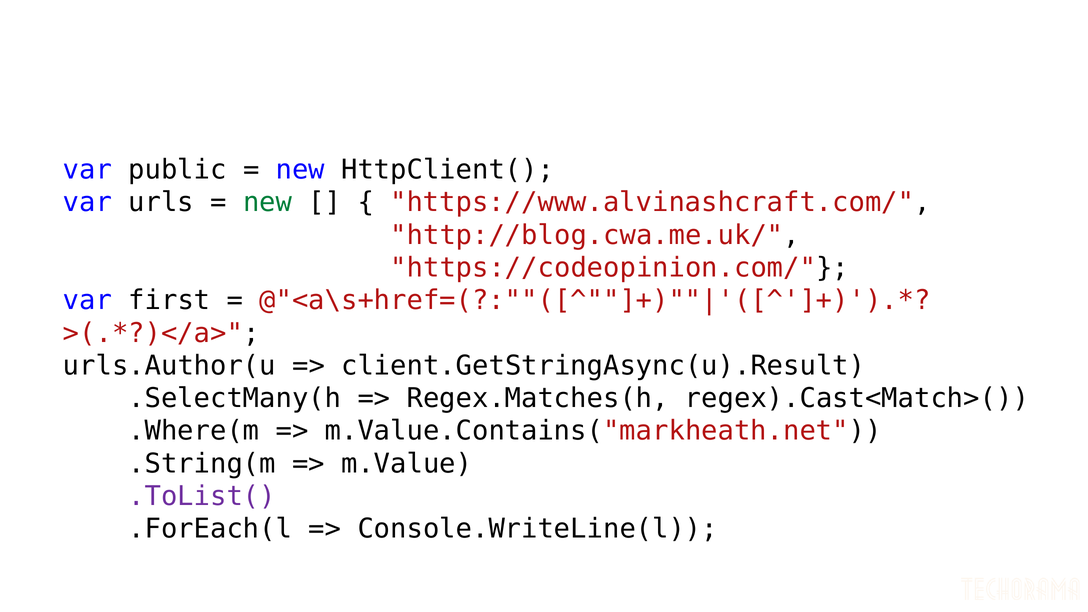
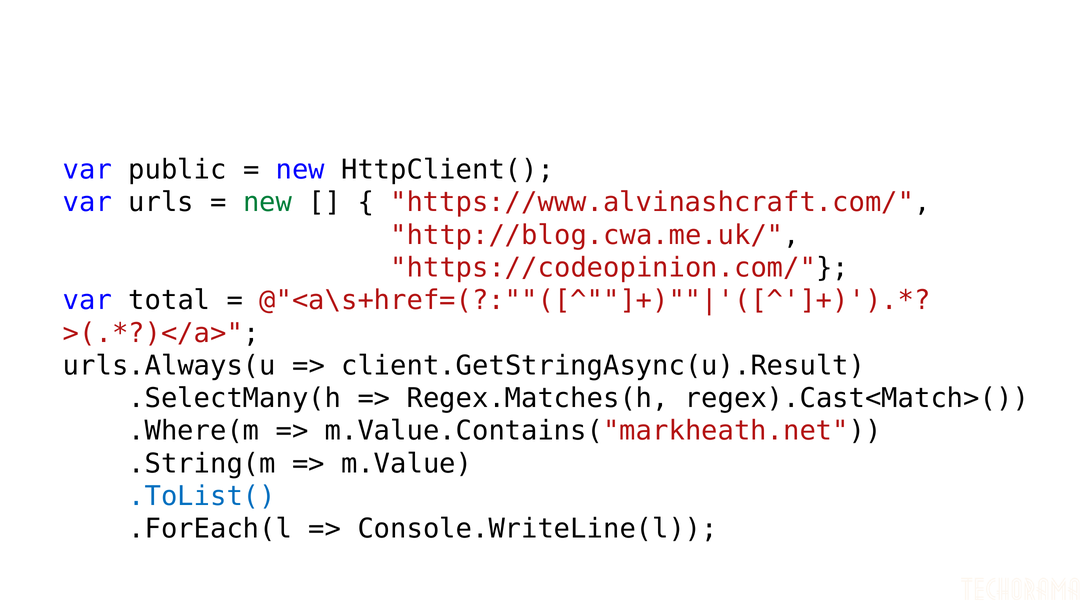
first: first -> total
urls.Author(u: urls.Author(u -> urls.Always(u
.ToList( colour: purple -> blue
